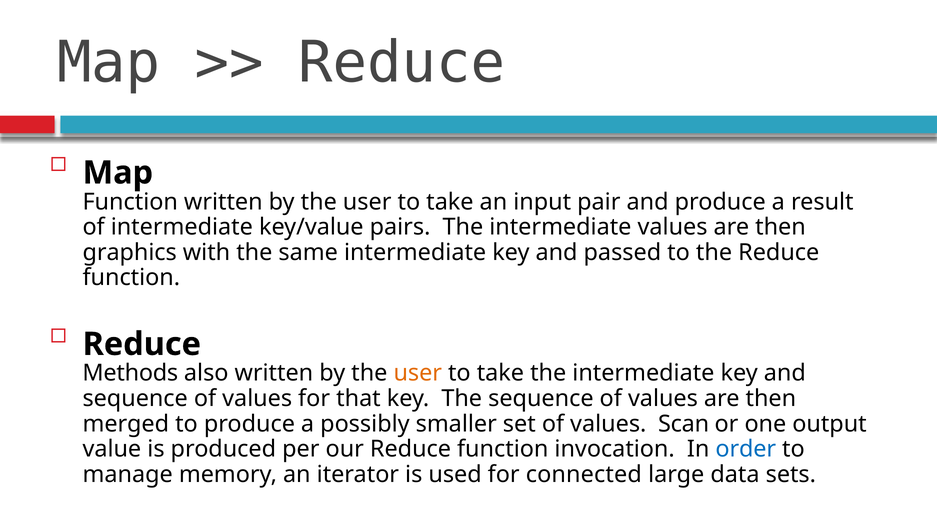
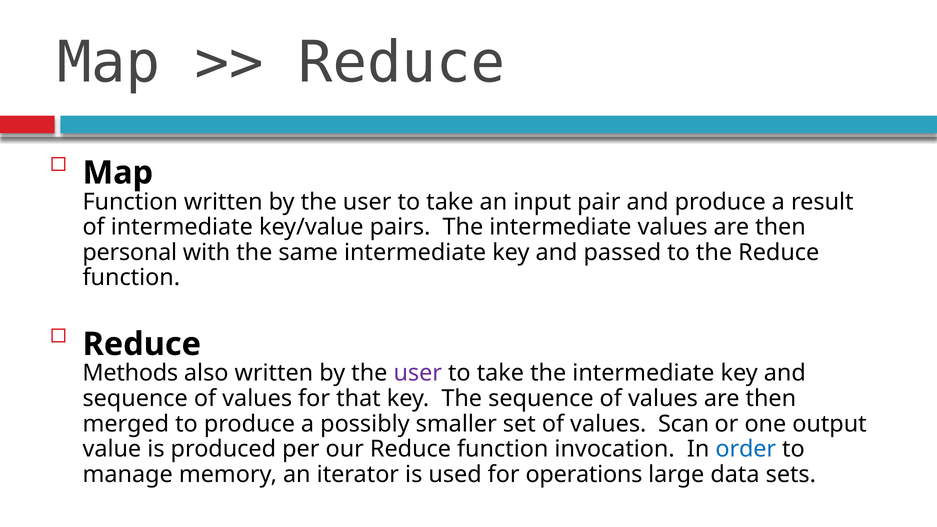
graphics: graphics -> personal
user at (418, 373) colour: orange -> purple
connected: connected -> operations
